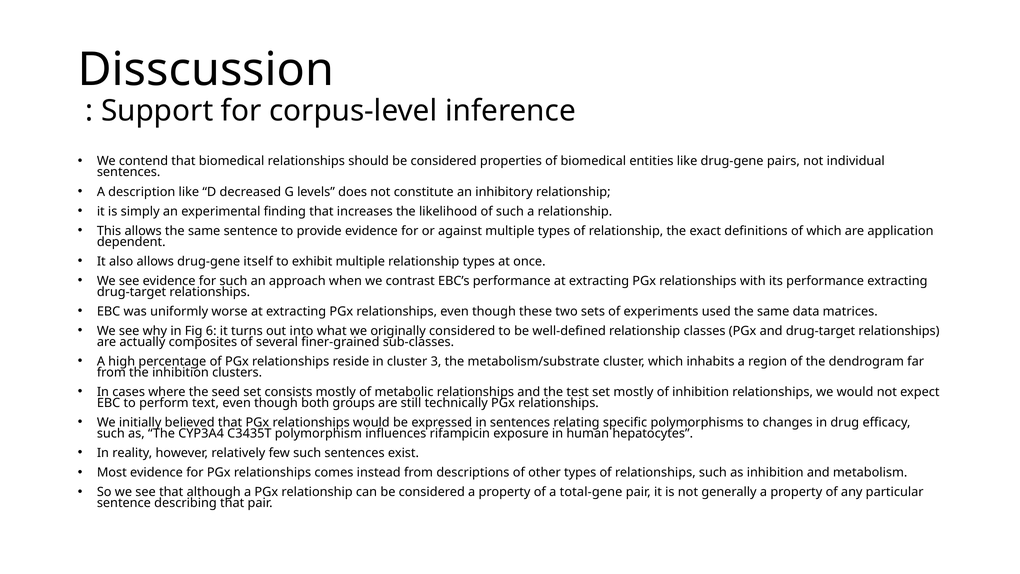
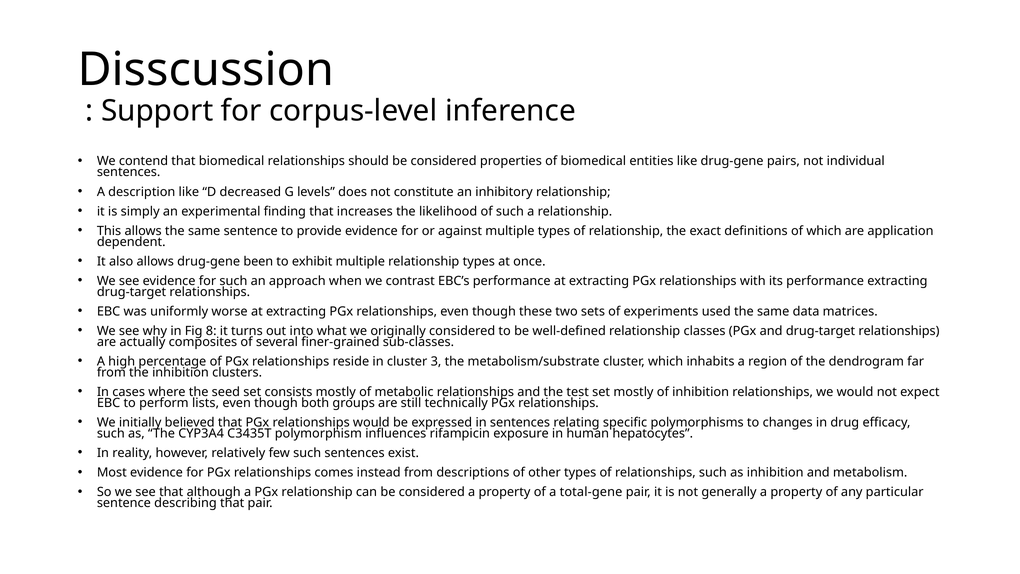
itself: itself -> been
6: 6 -> 8
text: text -> lists
